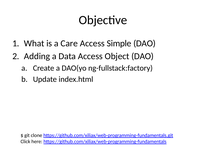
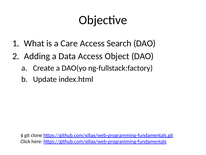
Simple: Simple -> Search
